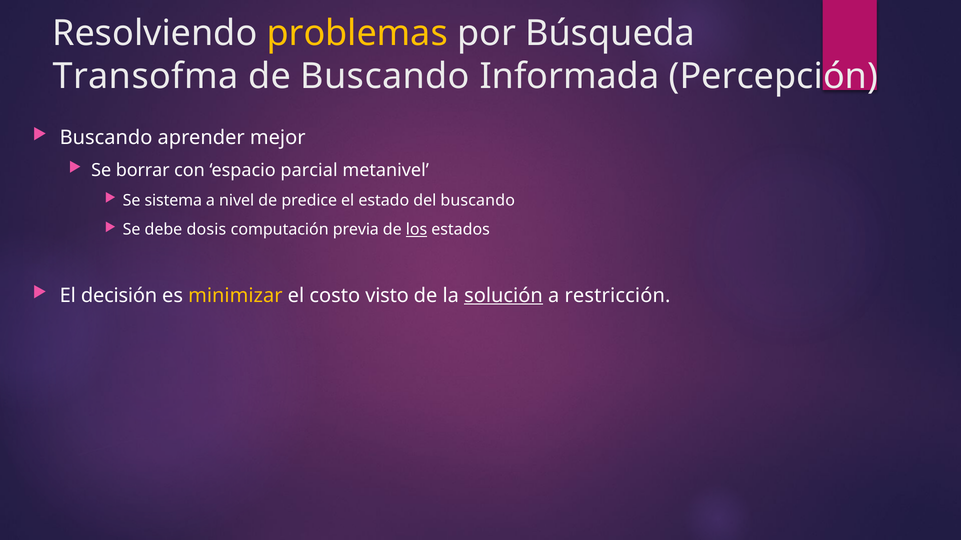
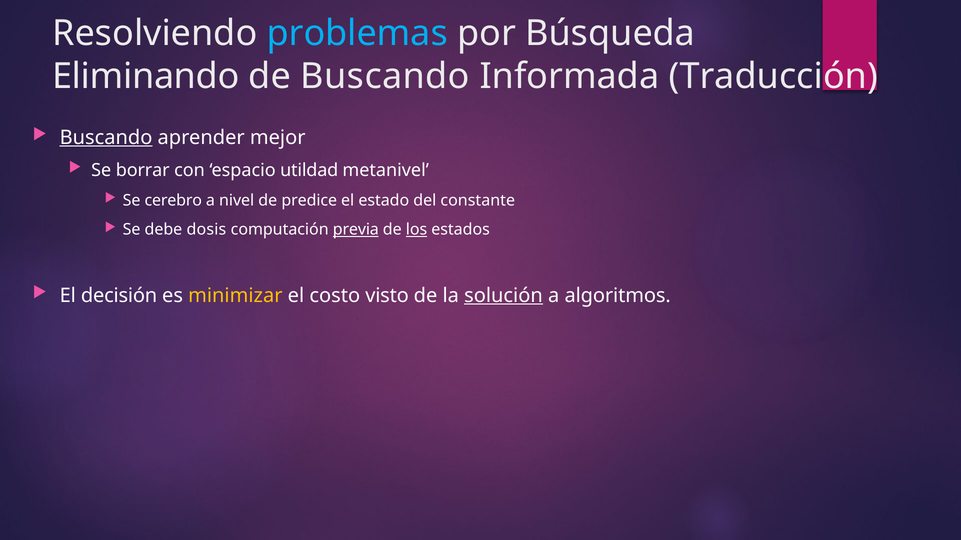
problemas colour: yellow -> light blue
Transofma: Transofma -> Eliminando
Percepción: Percepción -> Traducción
Buscando at (106, 138) underline: none -> present
parcial: parcial -> utildad
sistema: sistema -> cerebro
del buscando: buscando -> constante
previa underline: none -> present
restricción: restricción -> algoritmos
